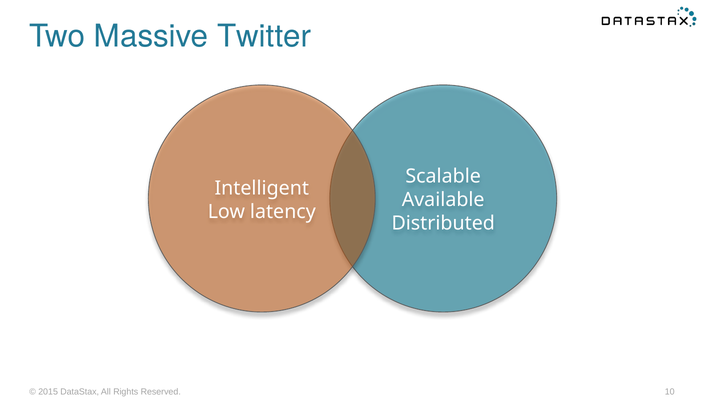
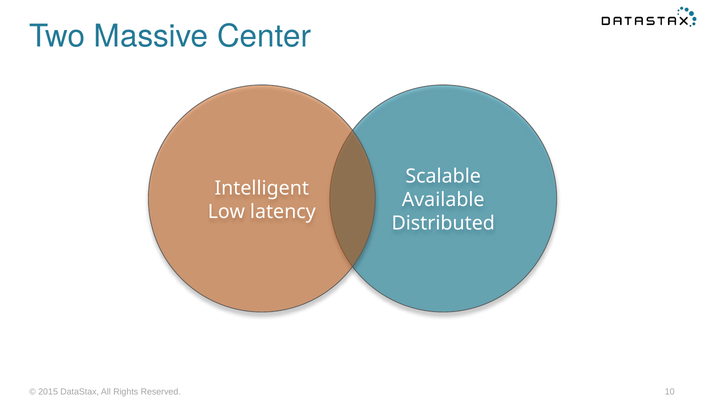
Twitter: Twitter -> Center
